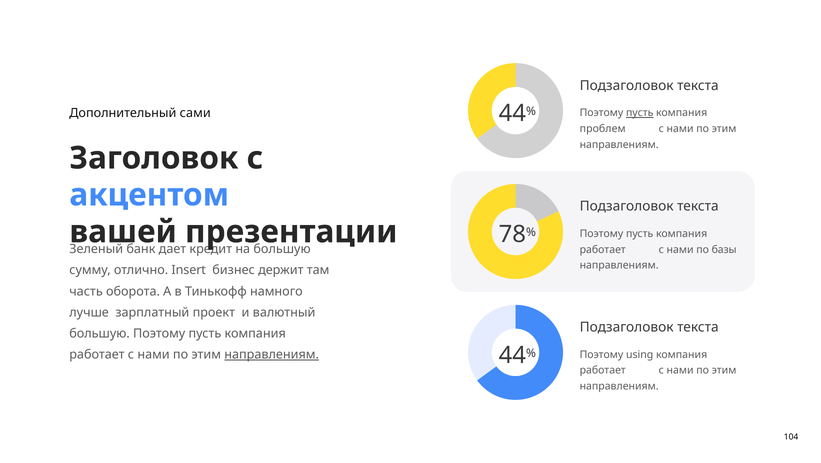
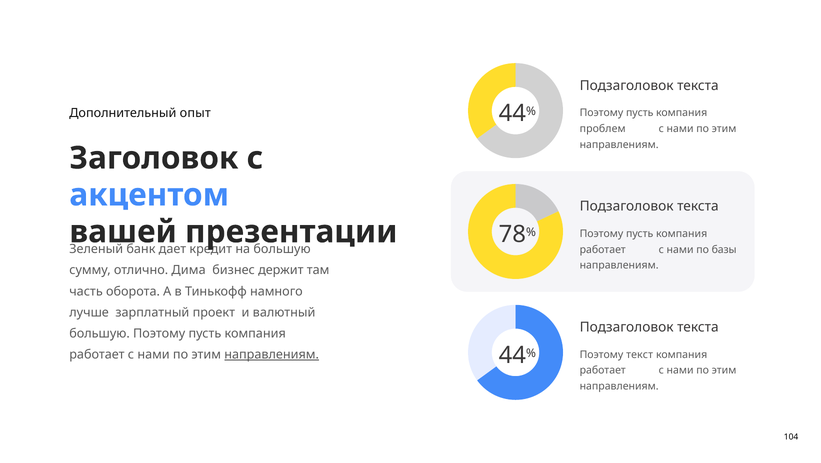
пусть at (640, 113) underline: present -> none
сами: сами -> опыт
Insert: Insert -> Дима
using: using -> текст
